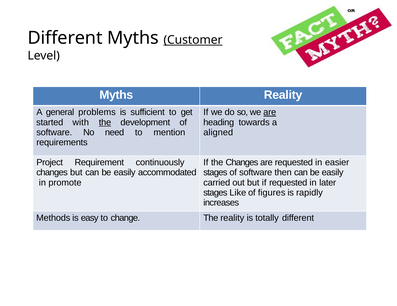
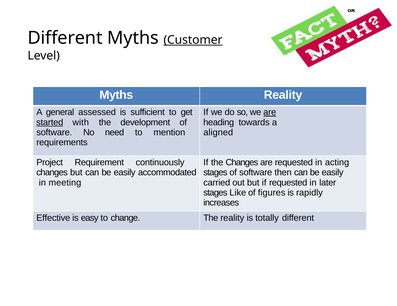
problems: problems -> assessed
started underline: none -> present
the at (105, 123) underline: present -> none
easier: easier -> acting
promote: promote -> meeting
Methods: Methods -> Effective
